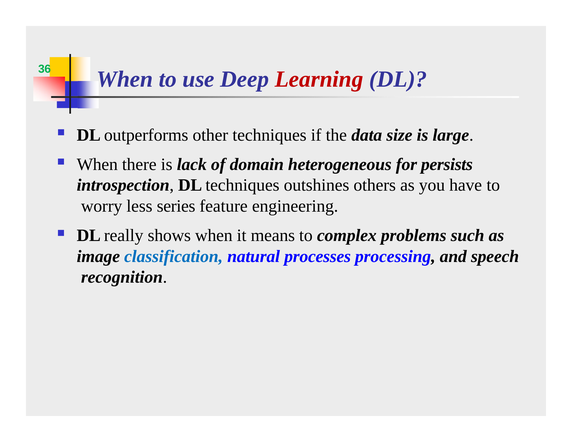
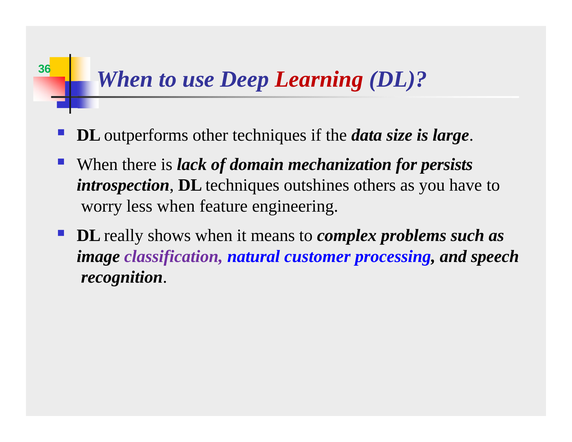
heterogeneous: heterogeneous -> mechanization
less series: series -> when
classification colour: blue -> purple
processes: processes -> customer
